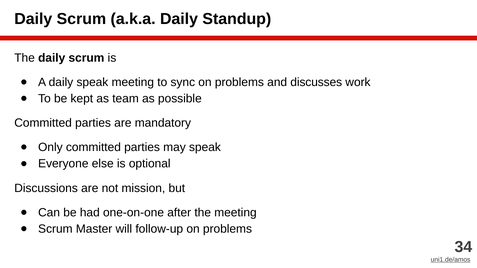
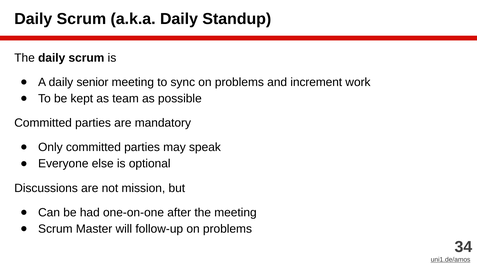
daily speak: speak -> senior
discusses: discusses -> increment
